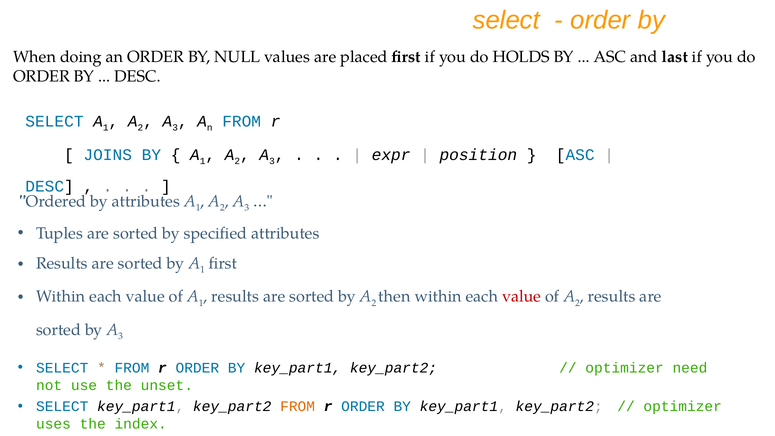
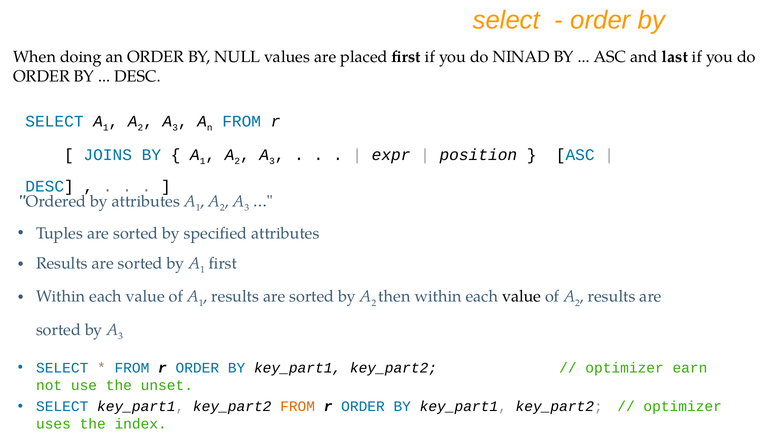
HOLDS: HOLDS -> NINAD
value at (522, 297) colour: red -> black
need: need -> earn
